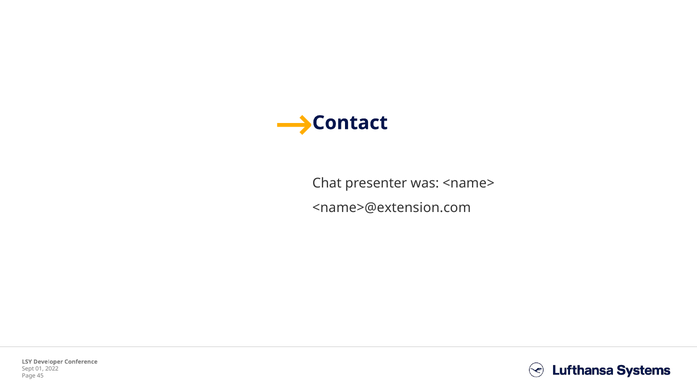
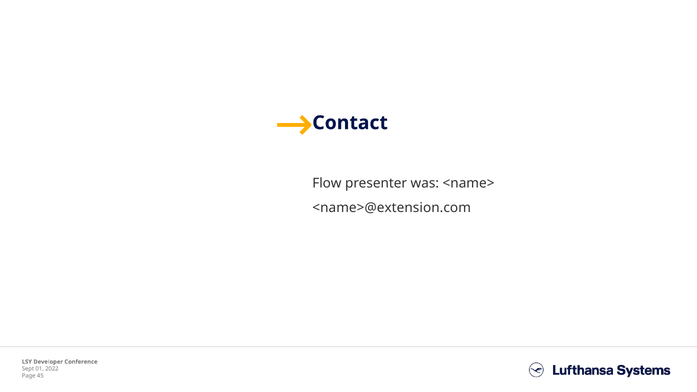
Chat: Chat -> Flow
